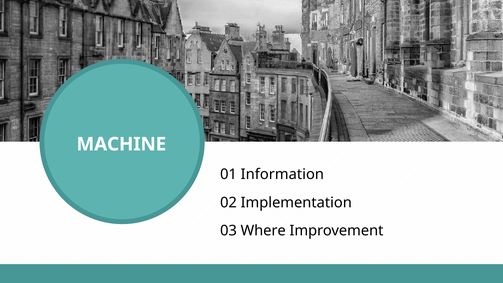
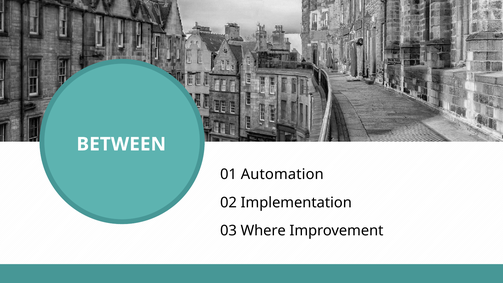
MACHINE: MACHINE -> BETWEEN
Information: Information -> Automation
